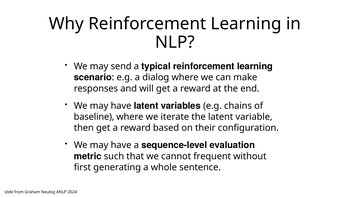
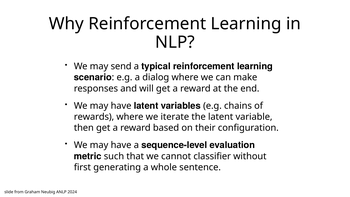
baseline: baseline -> rewards
frequent: frequent -> classifier
